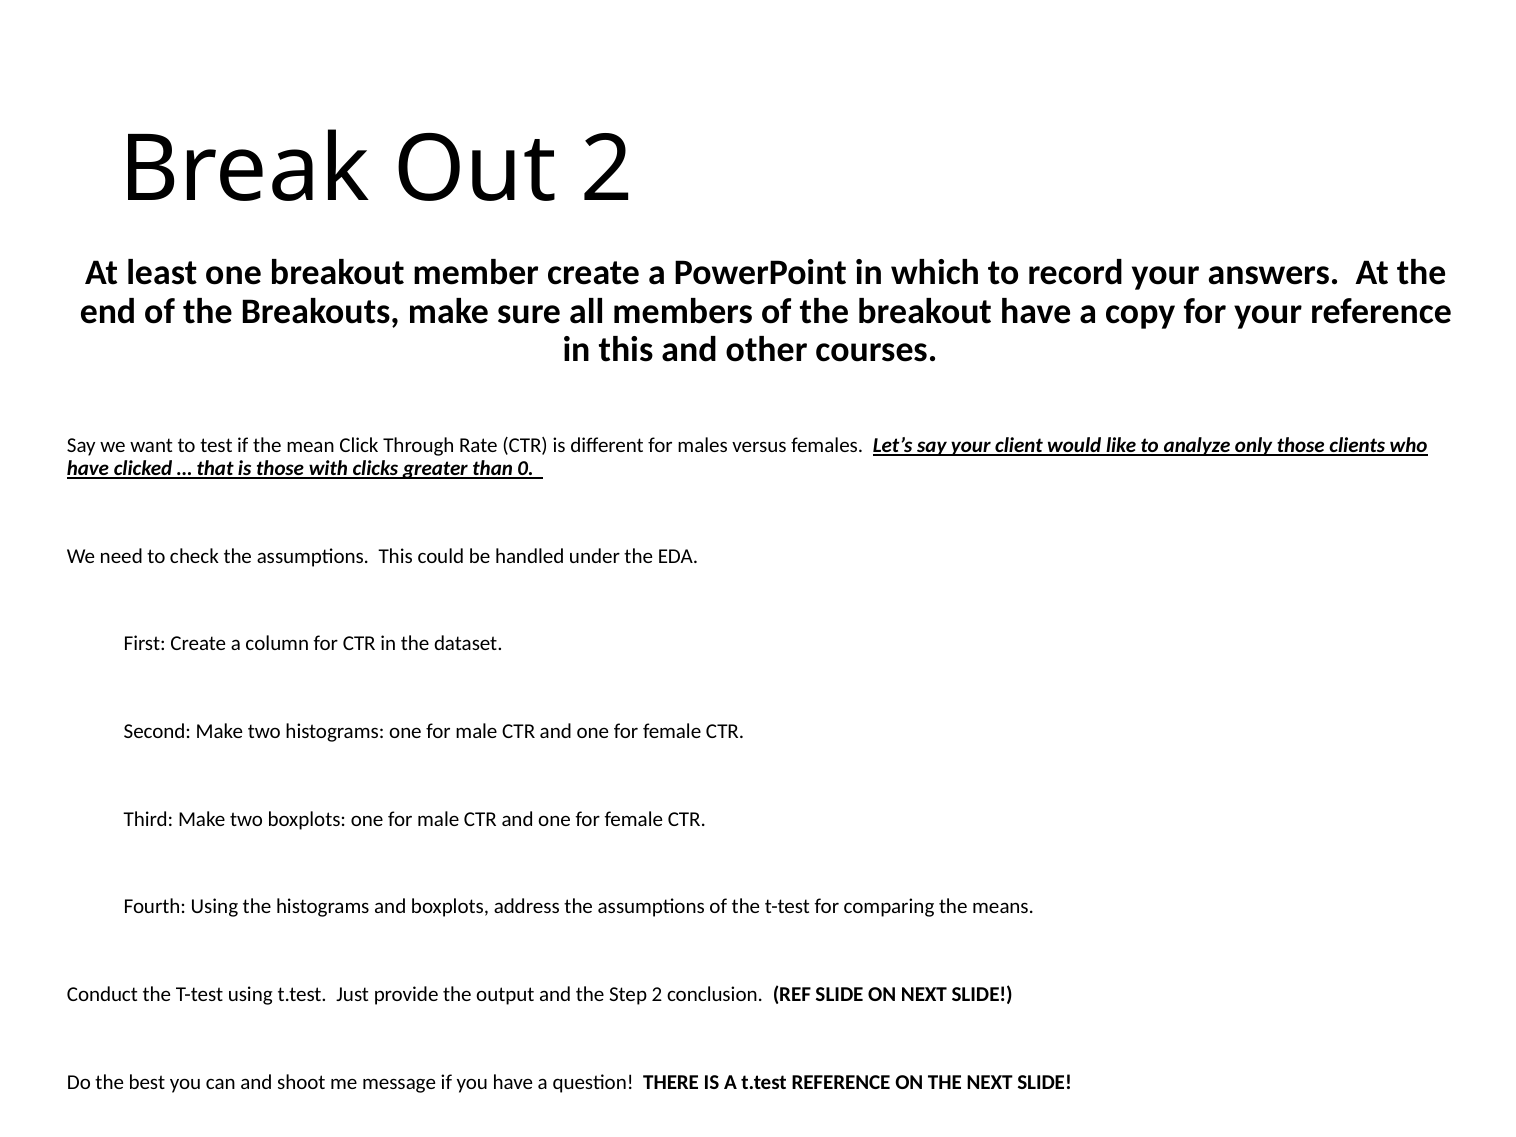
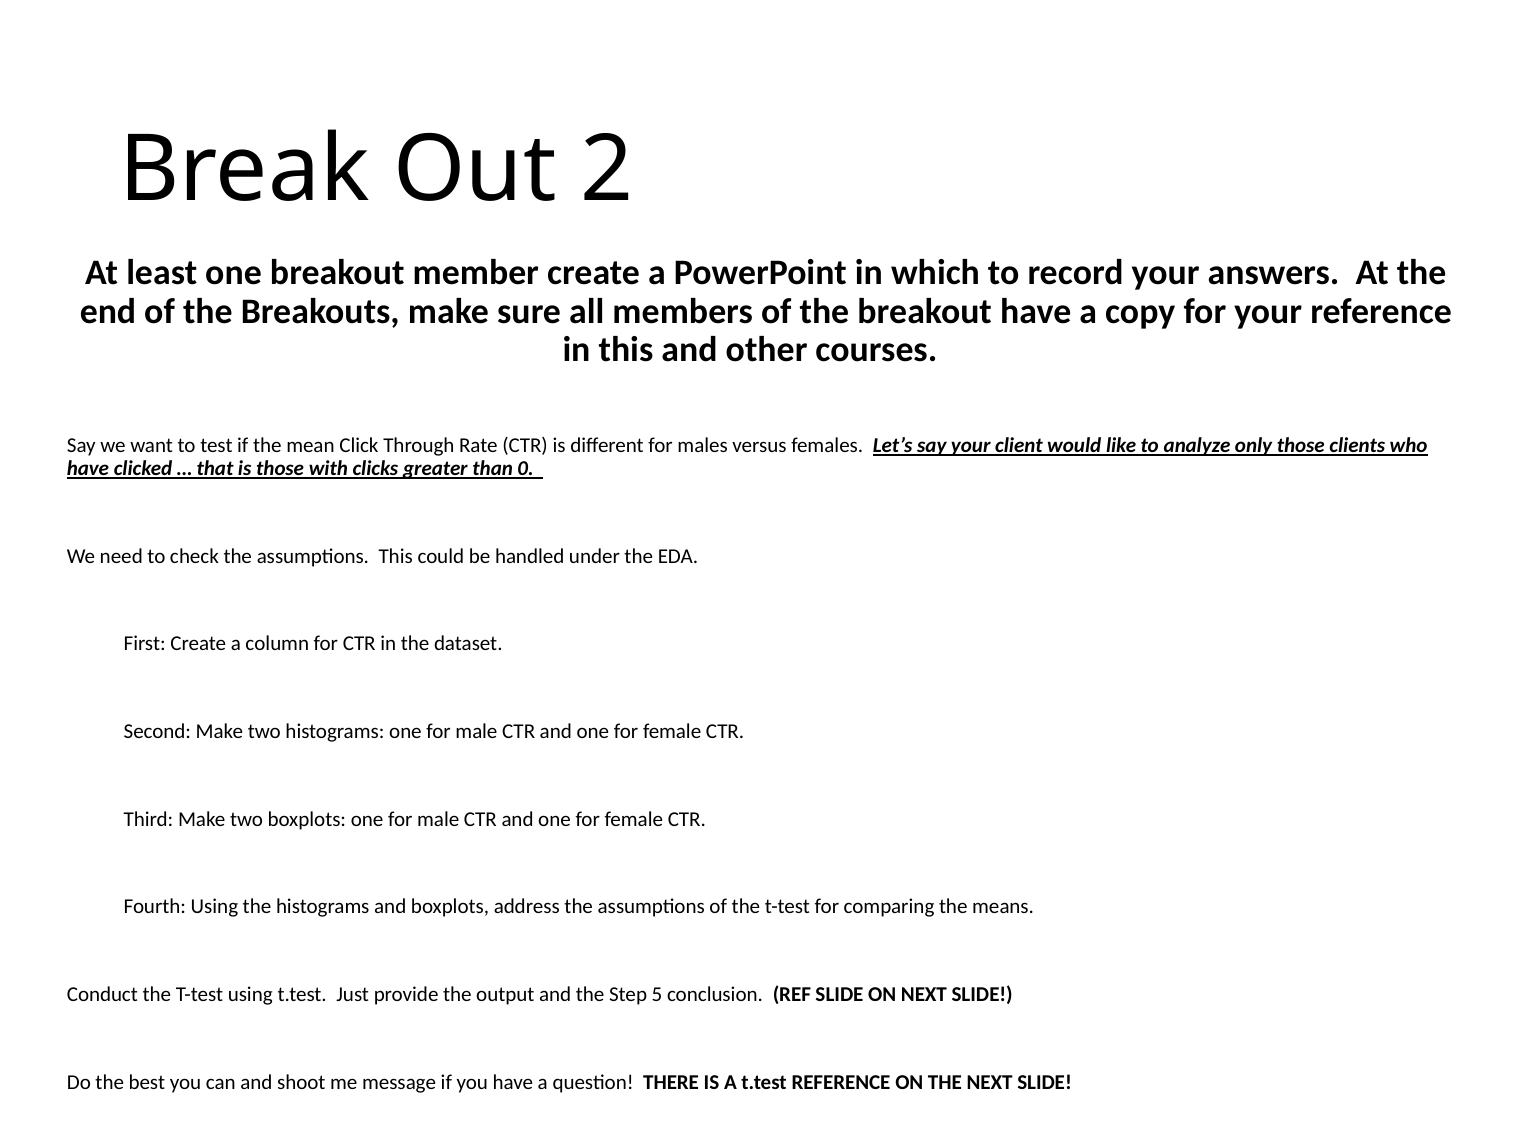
Step 2: 2 -> 5
